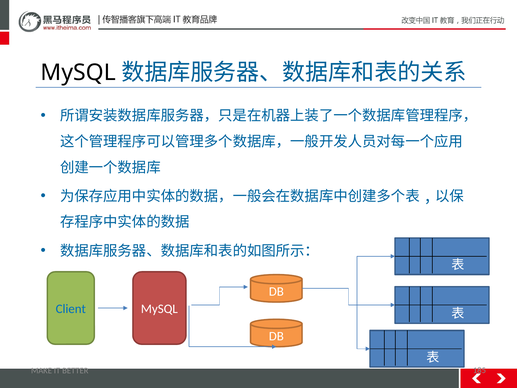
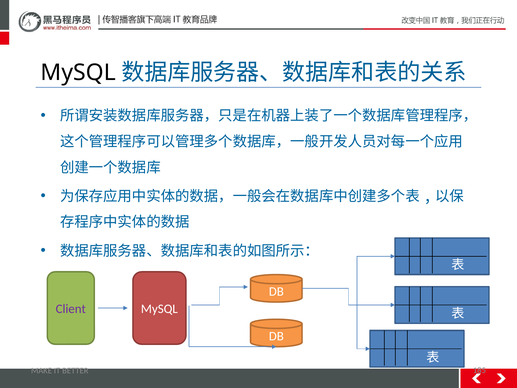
Client colour: blue -> purple
